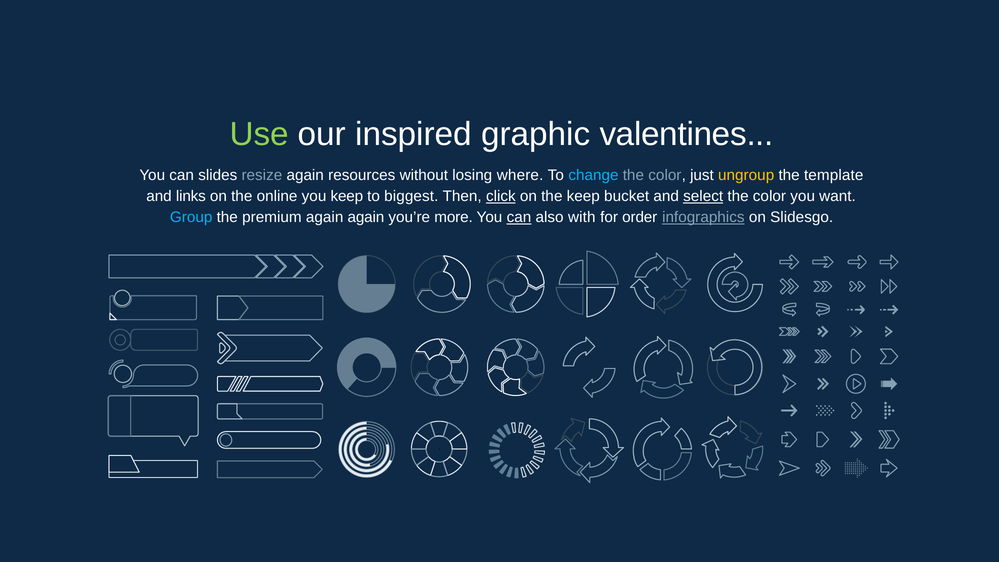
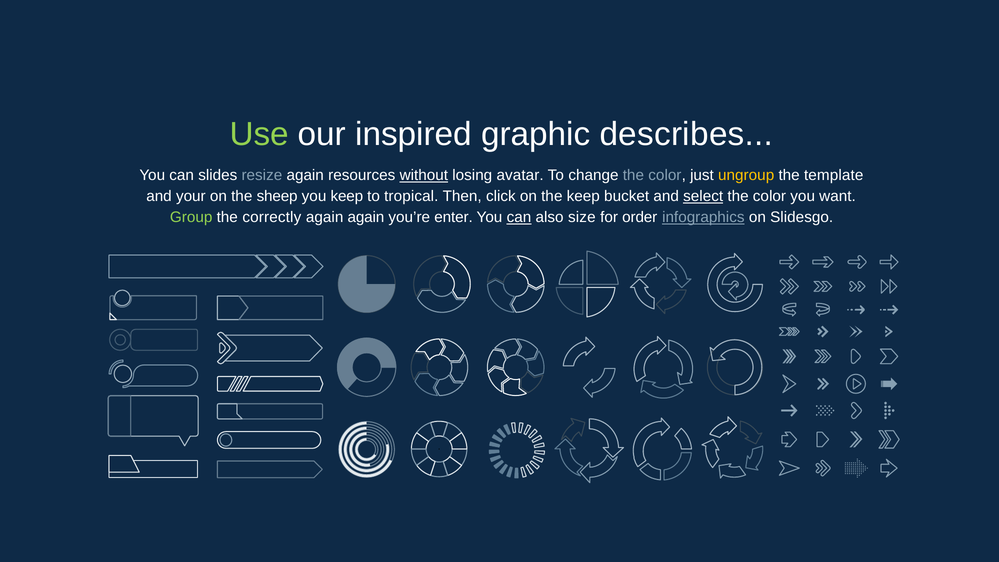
valentines: valentines -> describes
without underline: none -> present
where: where -> avatar
change colour: light blue -> white
links: links -> your
online: online -> sheep
biggest: biggest -> tropical
click underline: present -> none
Group colour: light blue -> light green
premium: premium -> correctly
more: more -> enter
with: with -> size
